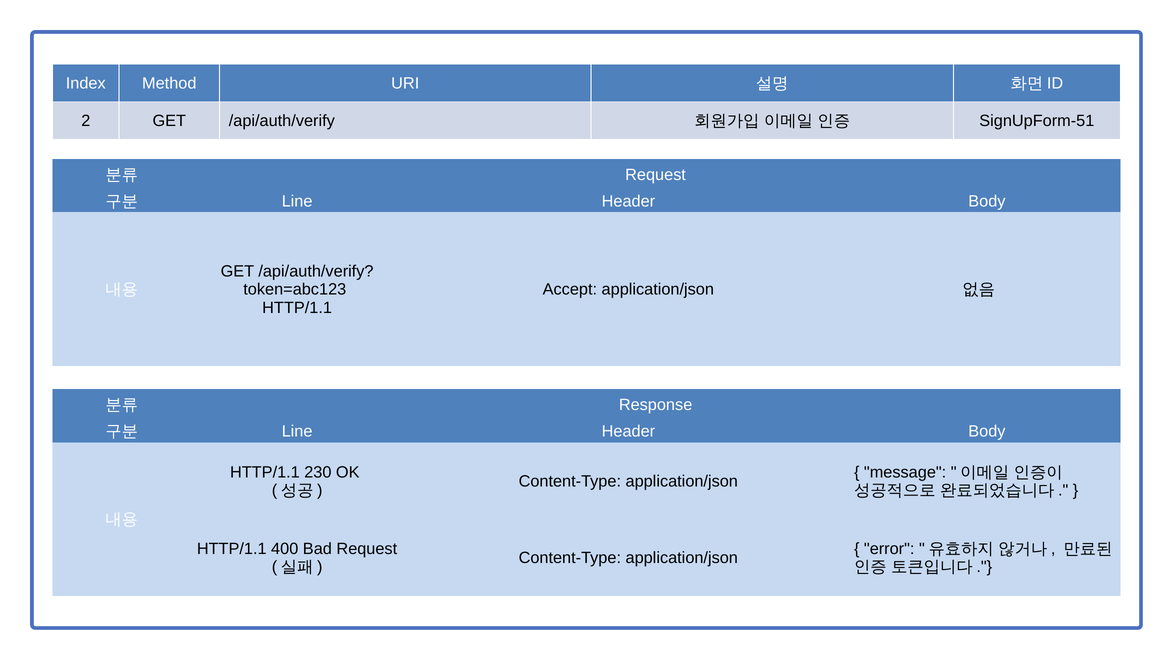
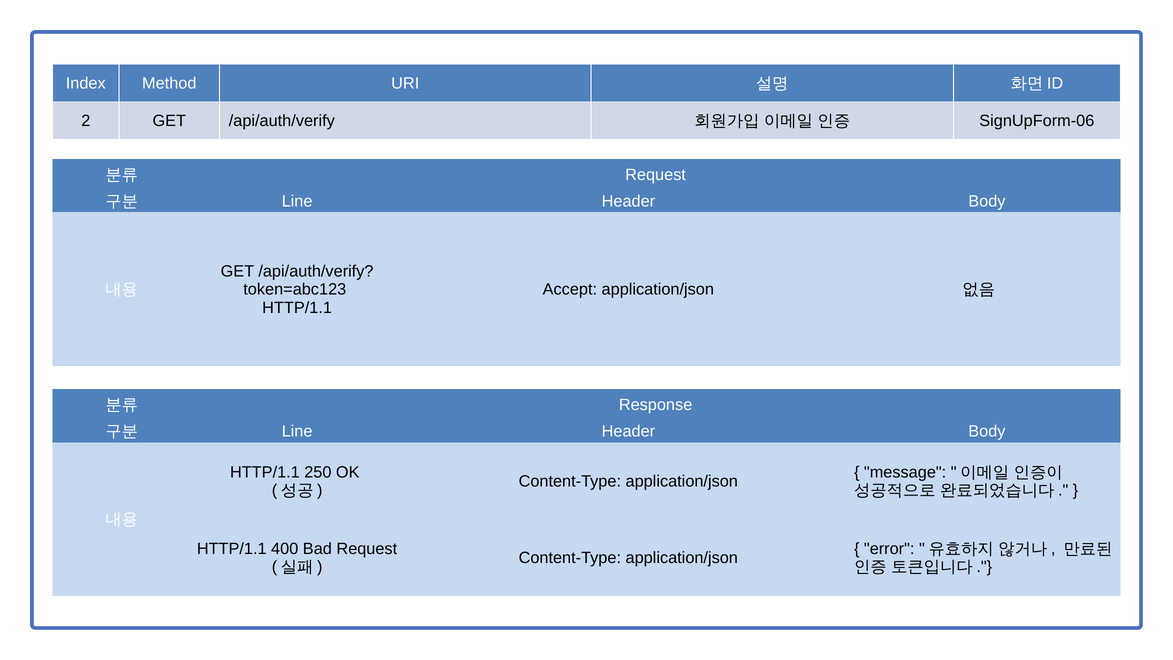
SignUpForm-51: SignUpForm-51 -> SignUpForm-06
230: 230 -> 250
